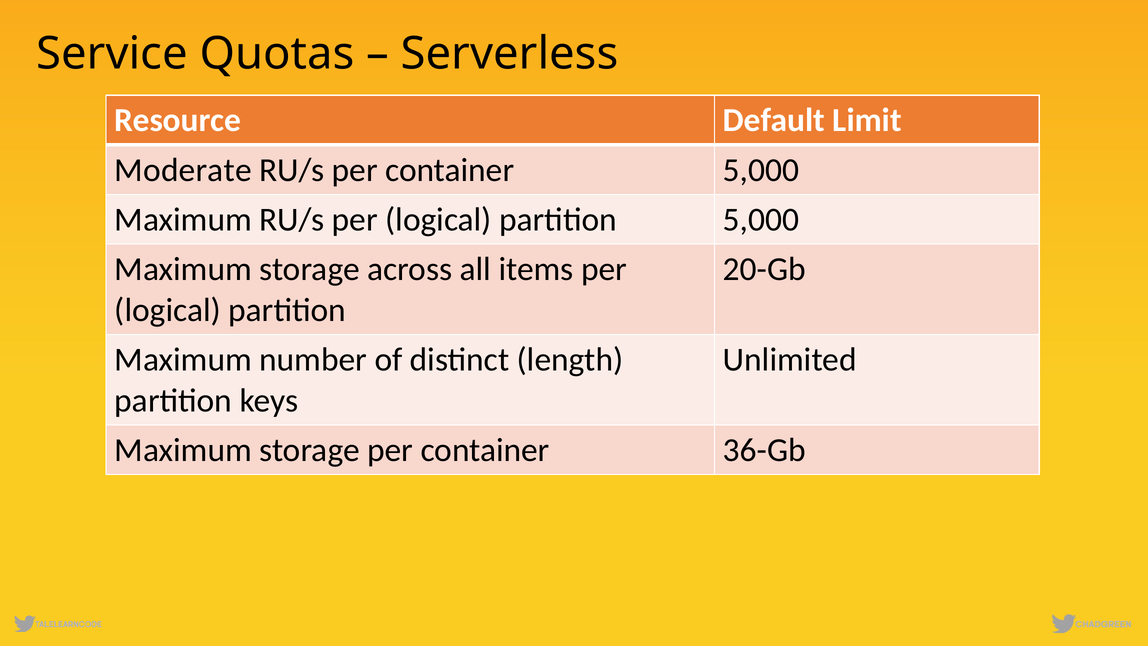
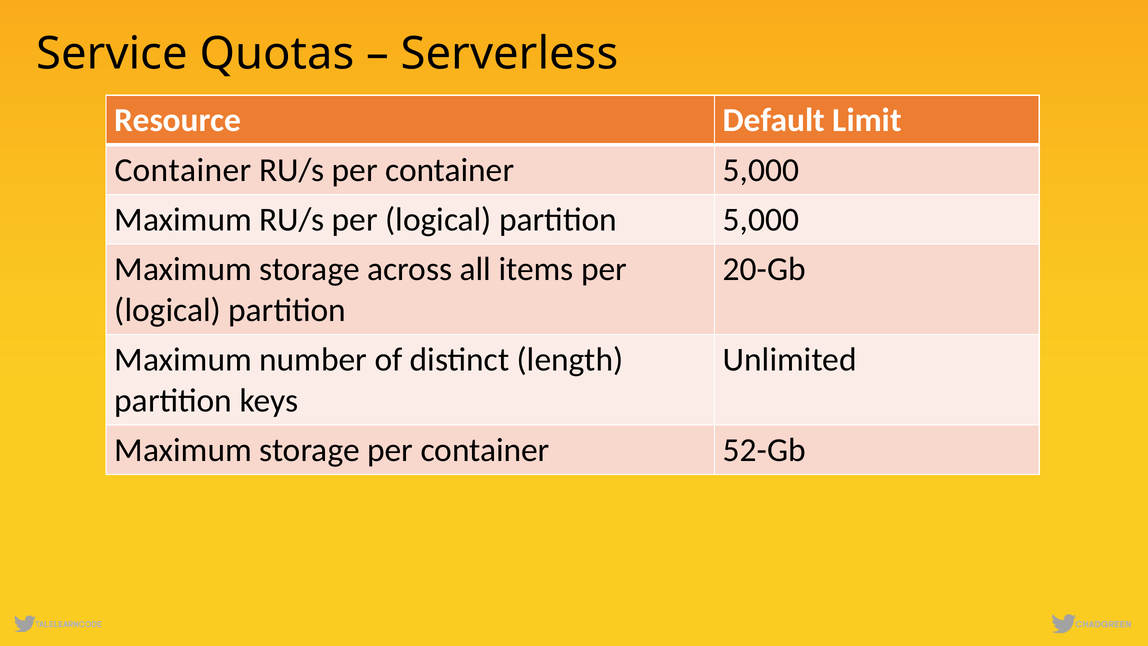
Moderate at (183, 170): Moderate -> Container
36-Gb: 36-Gb -> 52-Gb
